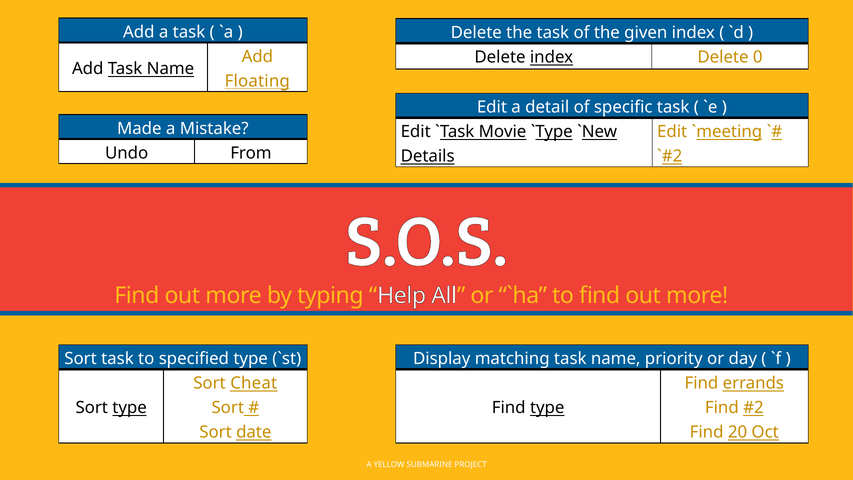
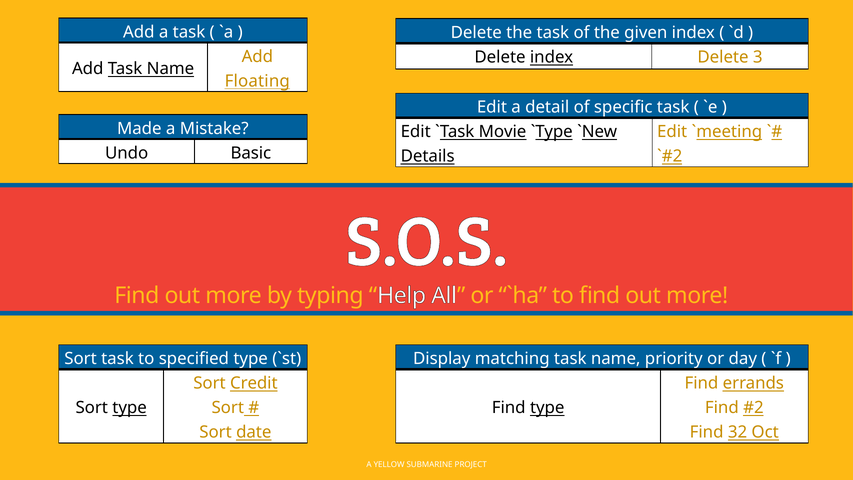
0: 0 -> 3
From: From -> Basic
Cheat: Cheat -> Credit
20: 20 -> 32
